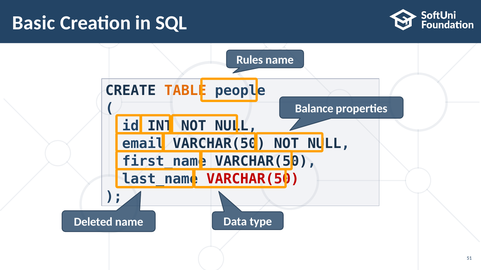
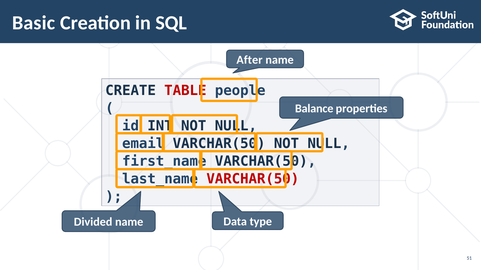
Rules: Rules -> After
TABLE colour: orange -> red
Deleted: Deleted -> Divided
